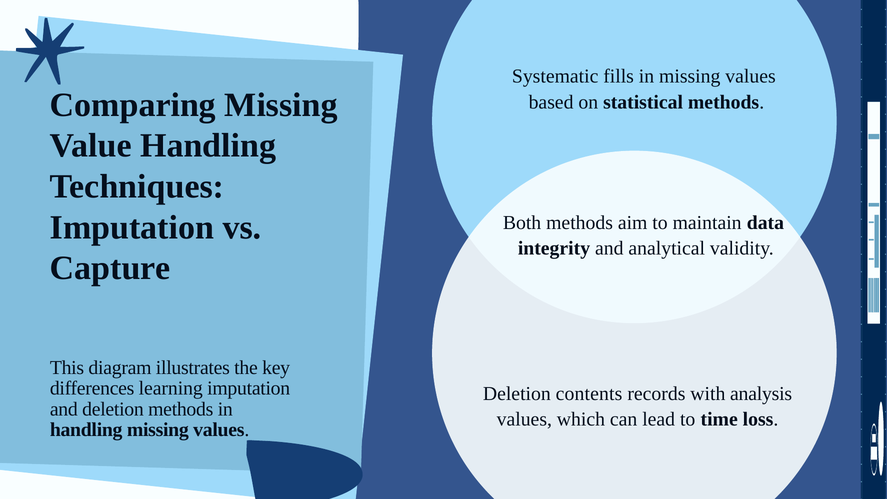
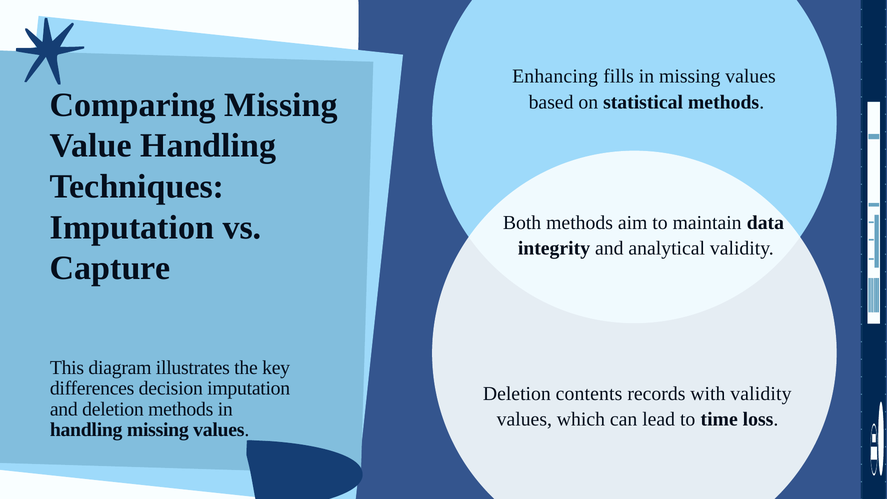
Systematic: Systematic -> Enhancing
learning: learning -> decision
with analysis: analysis -> validity
